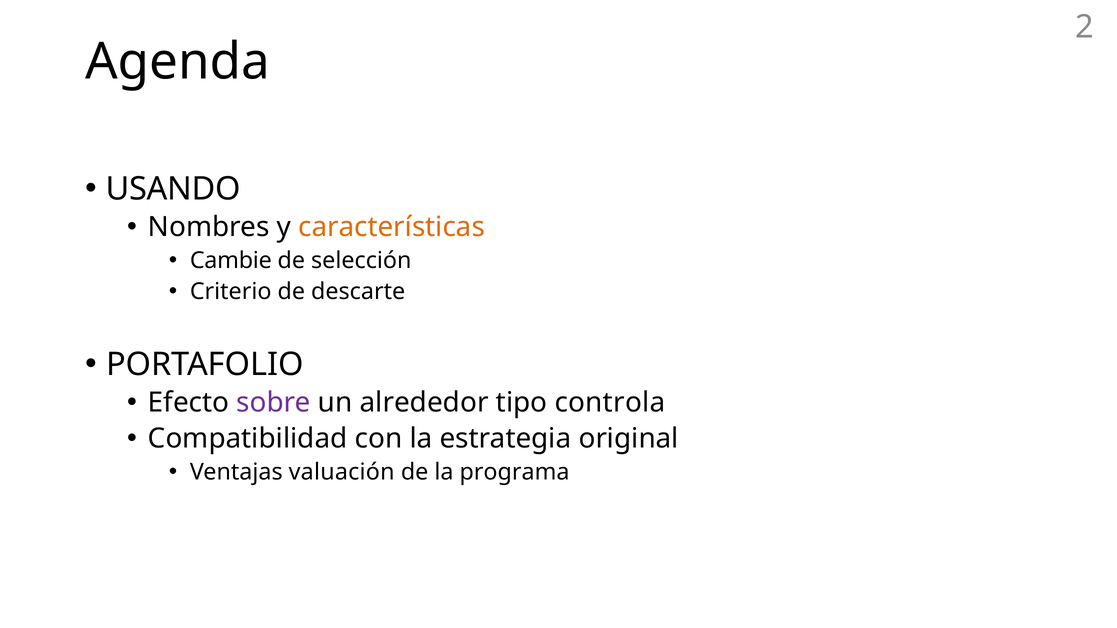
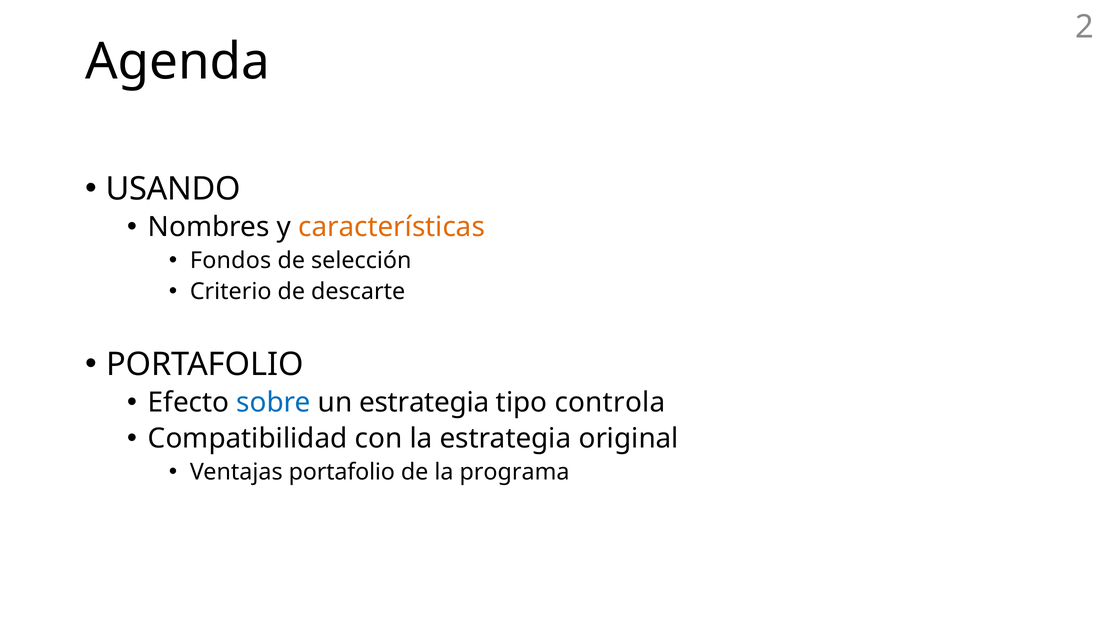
Cambie: Cambie -> Fondos
sobre colour: purple -> blue
un alrededor: alrededor -> estrategia
Ventajas valuación: valuación -> portafolio
